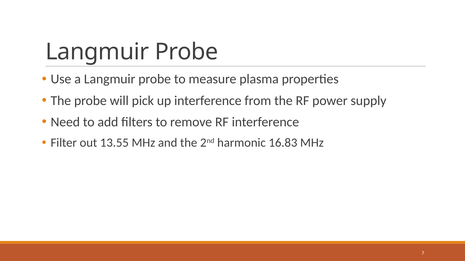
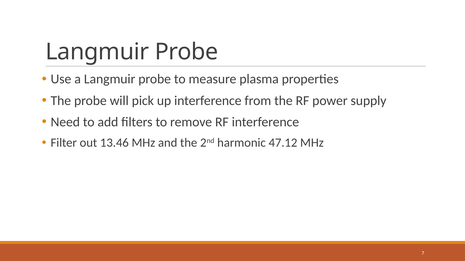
13.55: 13.55 -> 13.46
16.83: 16.83 -> 47.12
